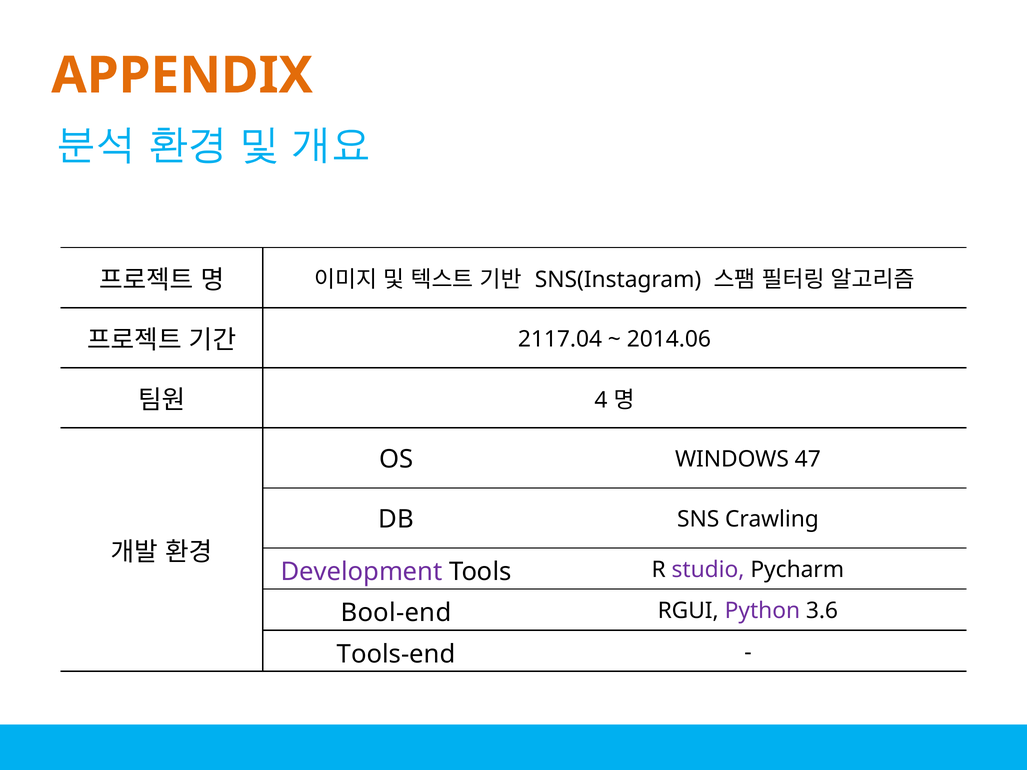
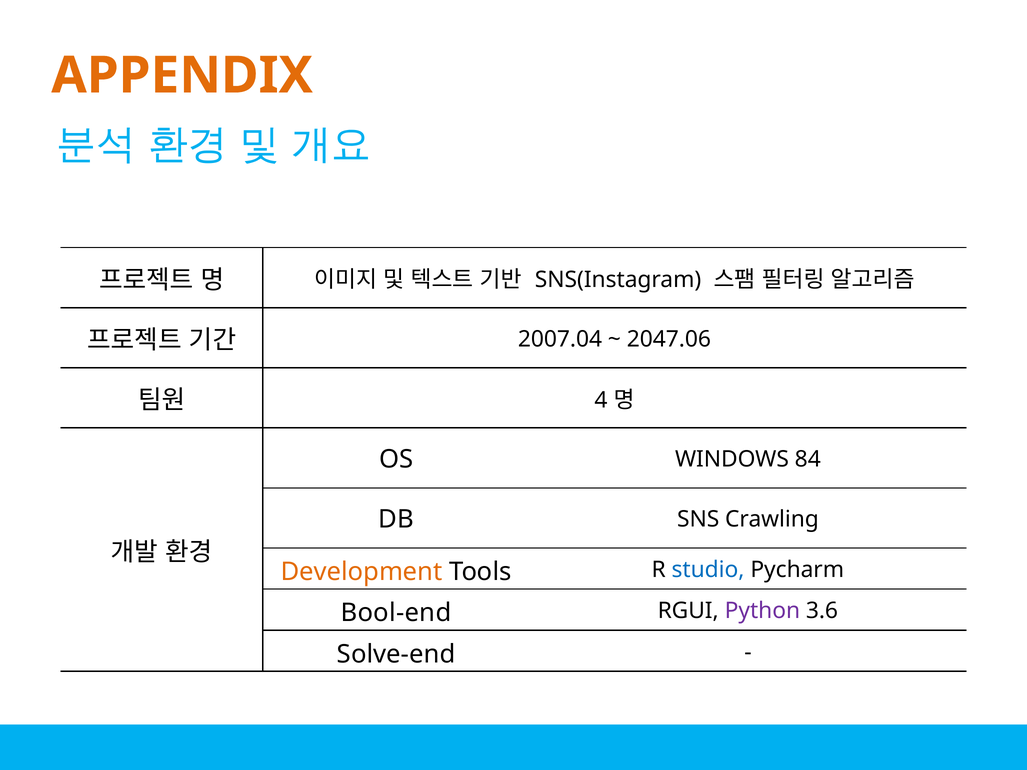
2117.04: 2117.04 -> 2007.04
2014.06: 2014.06 -> 2047.06
47: 47 -> 84
Development colour: purple -> orange
studio colour: purple -> blue
Tools-end: Tools-end -> Solve-end
